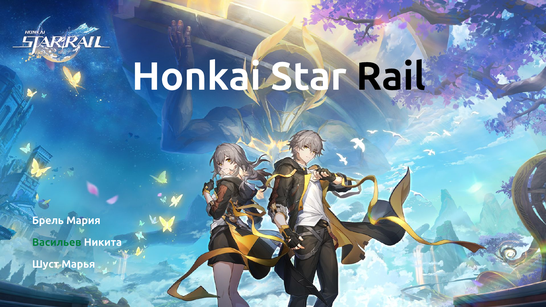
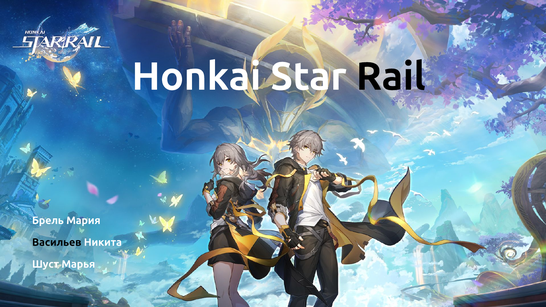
Васильев colour: green -> black
